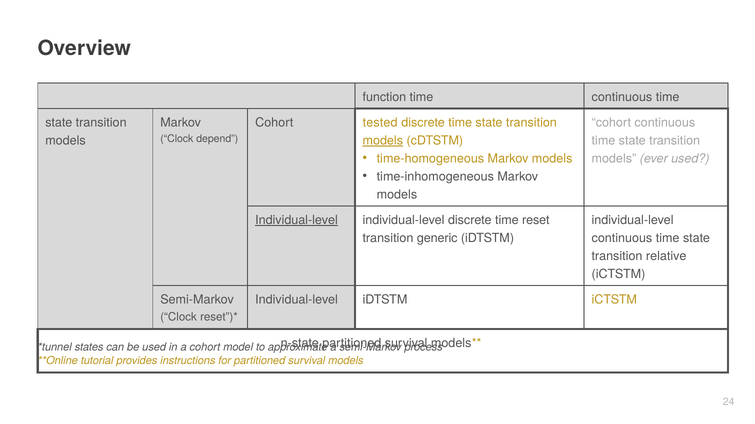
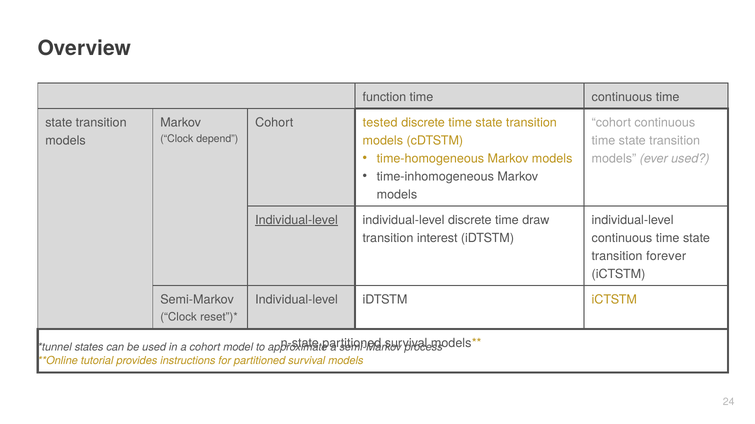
models at (383, 141) underline: present -> none
reset: reset -> draw
generic: generic -> interest
relative: relative -> forever
